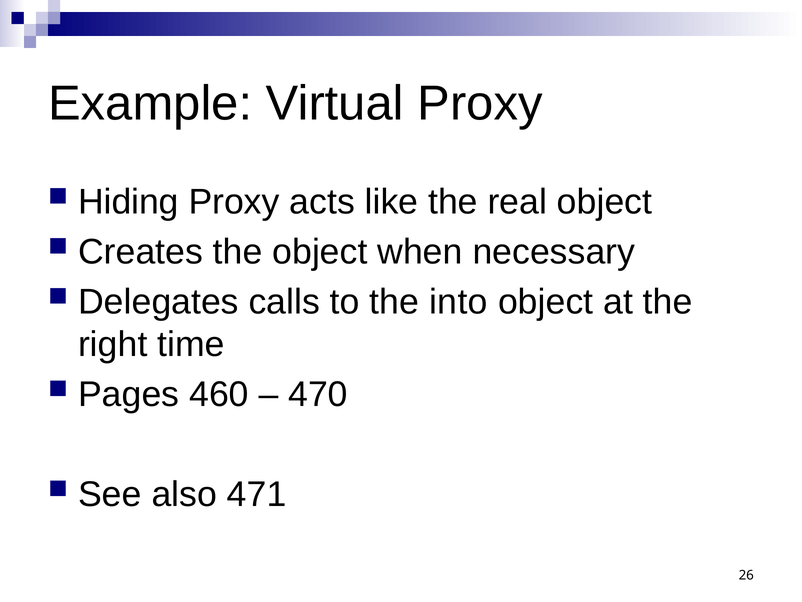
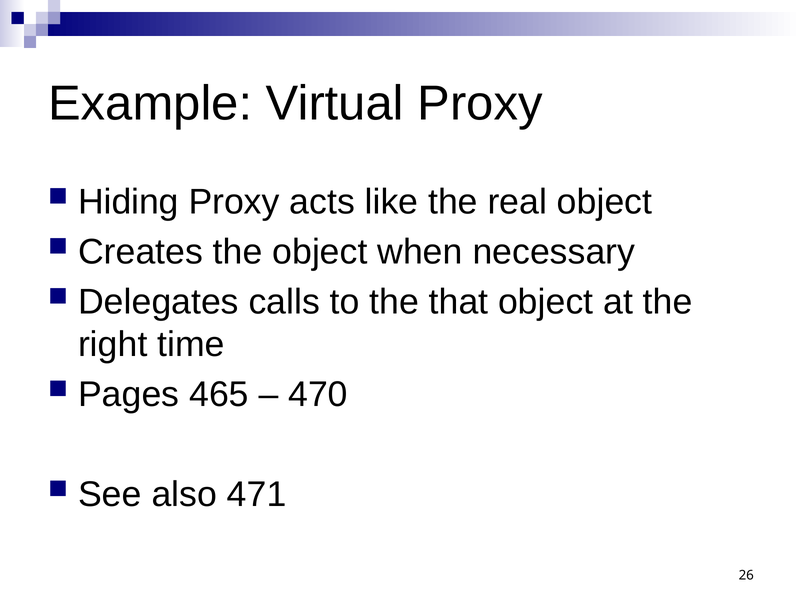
into: into -> that
460: 460 -> 465
